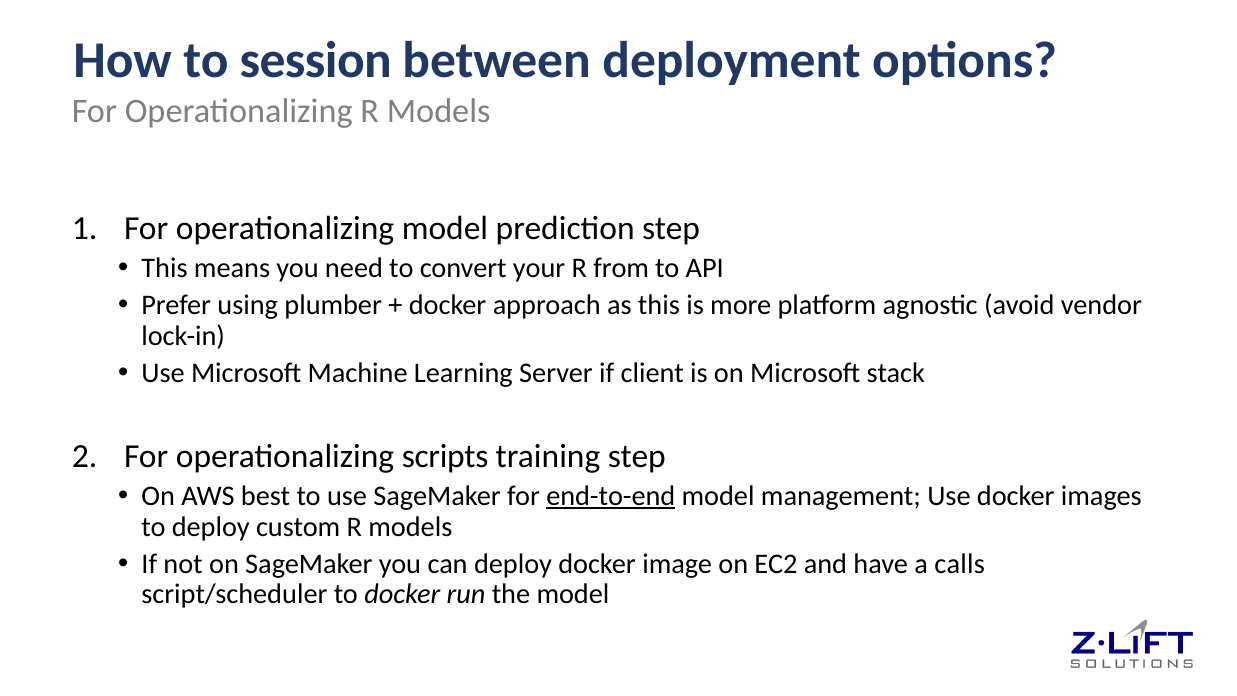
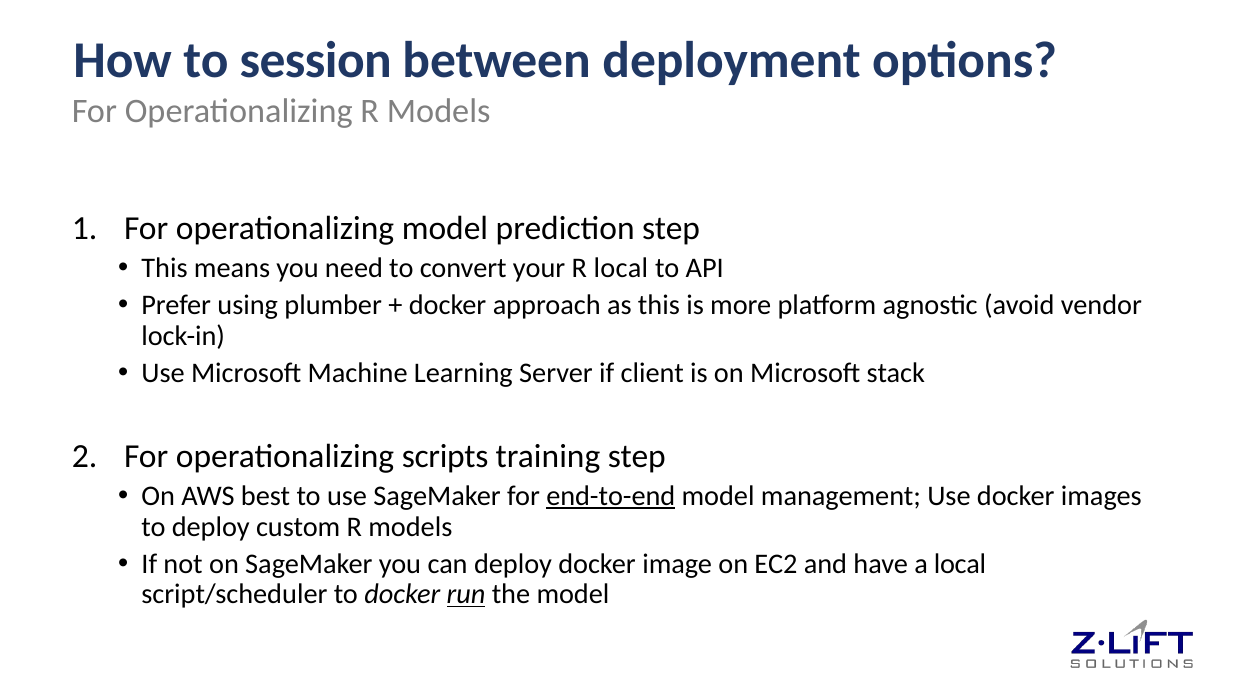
R from: from -> local
a calls: calls -> local
run underline: none -> present
